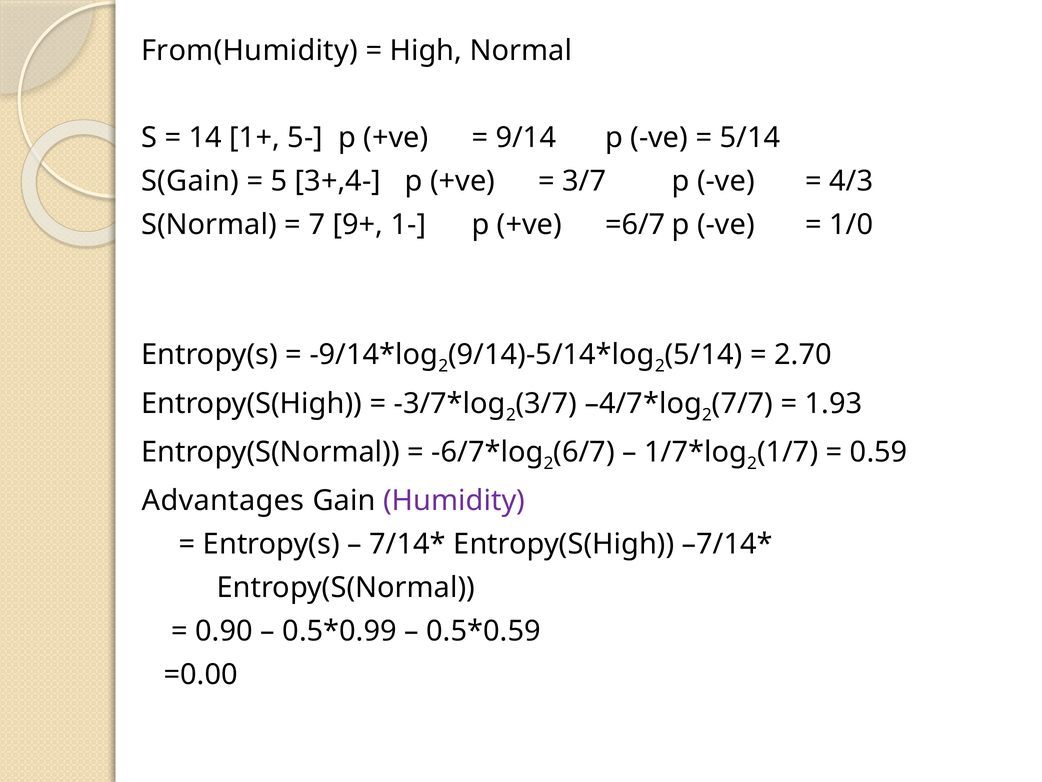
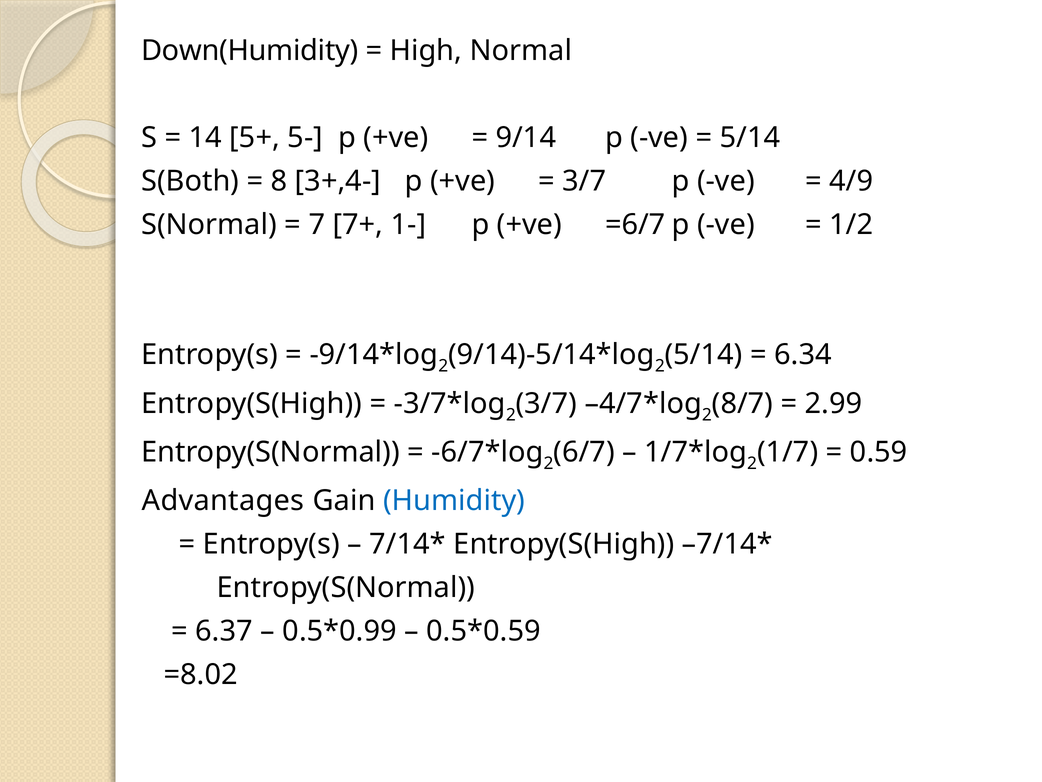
From(Humidity: From(Humidity -> Down(Humidity
1+: 1+ -> 5+
S(Gain: S(Gain -> S(Both
5: 5 -> 8
4/3: 4/3 -> 4/9
9+: 9+ -> 7+
1/0: 1/0 -> 1/2
2.70: 2.70 -> 6.34
7/7: 7/7 -> 8/7
1.93: 1.93 -> 2.99
Humidity colour: purple -> blue
0.90: 0.90 -> 6.37
=0.00: =0.00 -> =8.02
